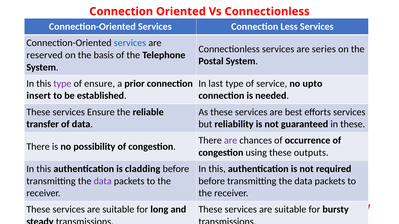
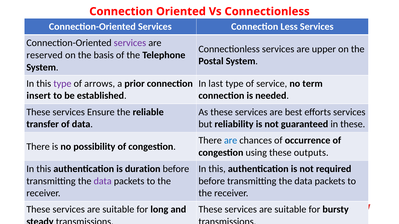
services at (130, 43) colour: blue -> purple
series: series -> upper
of ensure: ensure -> arrows
upto: upto -> term
are at (231, 141) colour: purple -> blue
cladding: cladding -> duration
